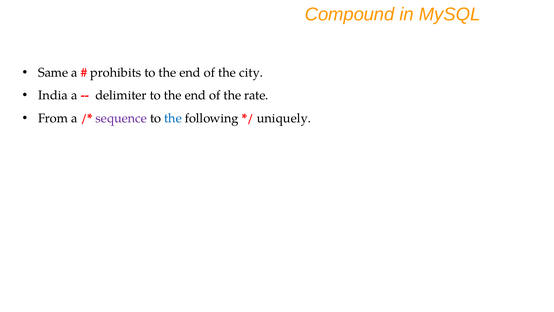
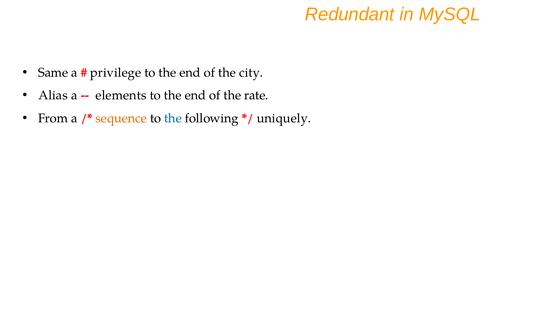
Compound: Compound -> Redundant
prohibits: prohibits -> privilege
India: India -> Alias
delimiter: delimiter -> elements
sequence colour: purple -> orange
